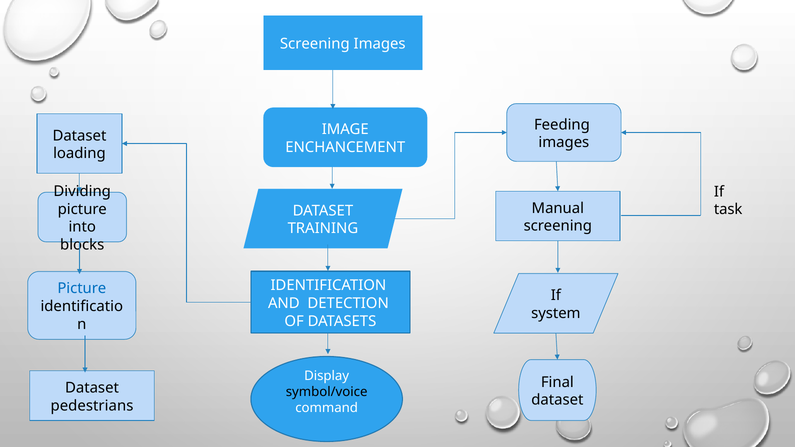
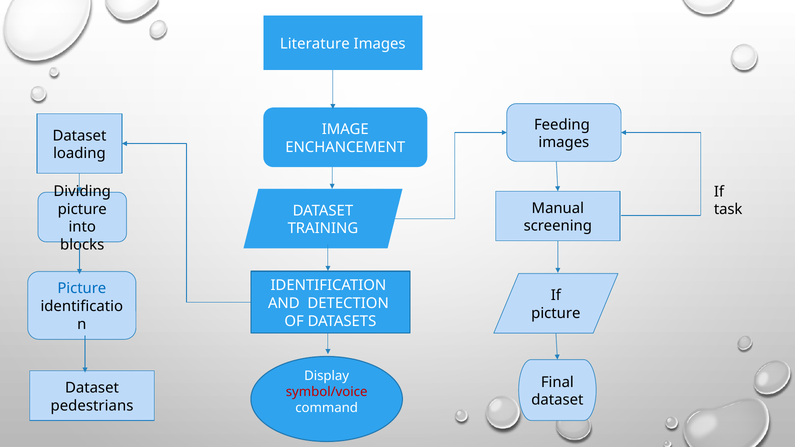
Screening at (315, 44): Screening -> Literature
system at (556, 313): system -> picture
symbol/voice colour: black -> red
